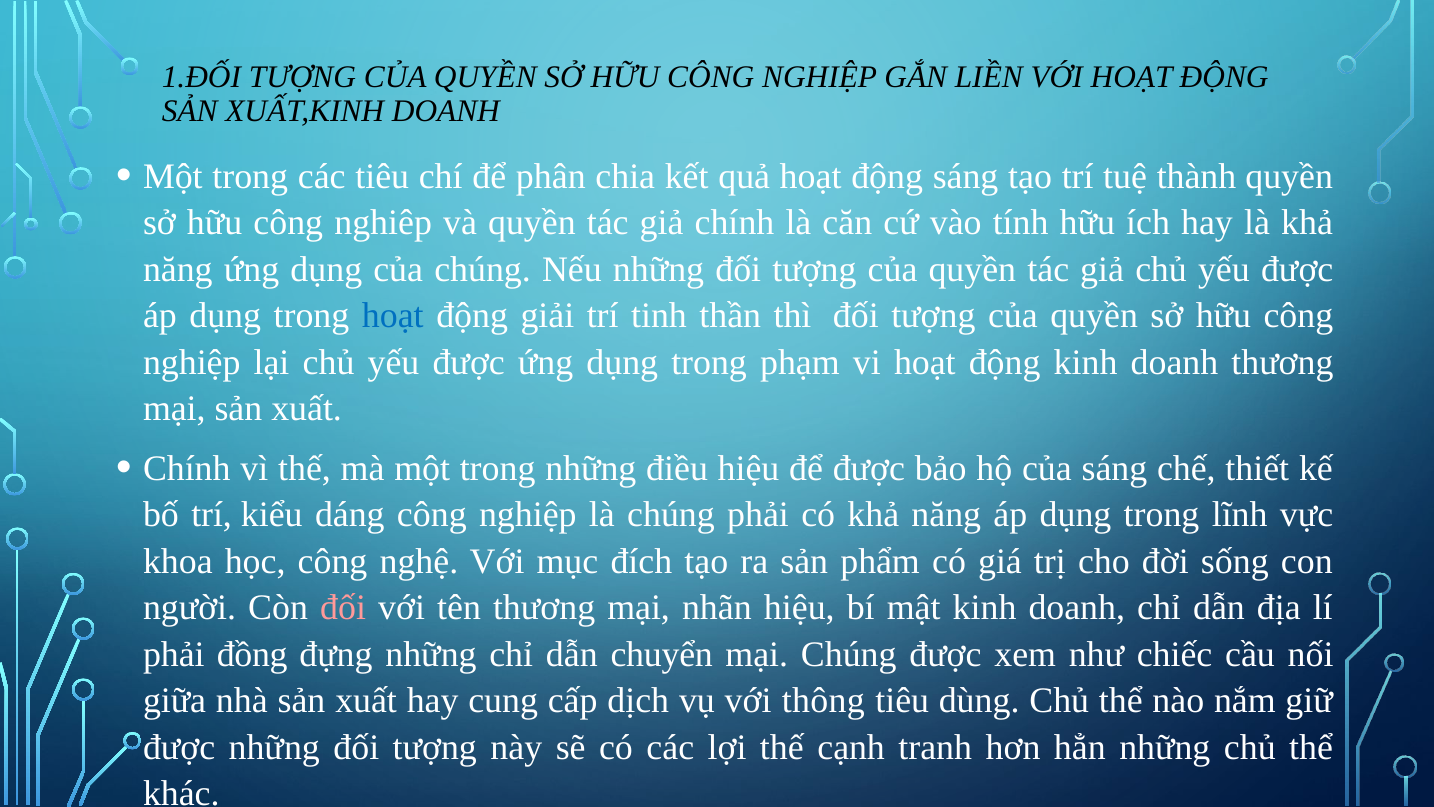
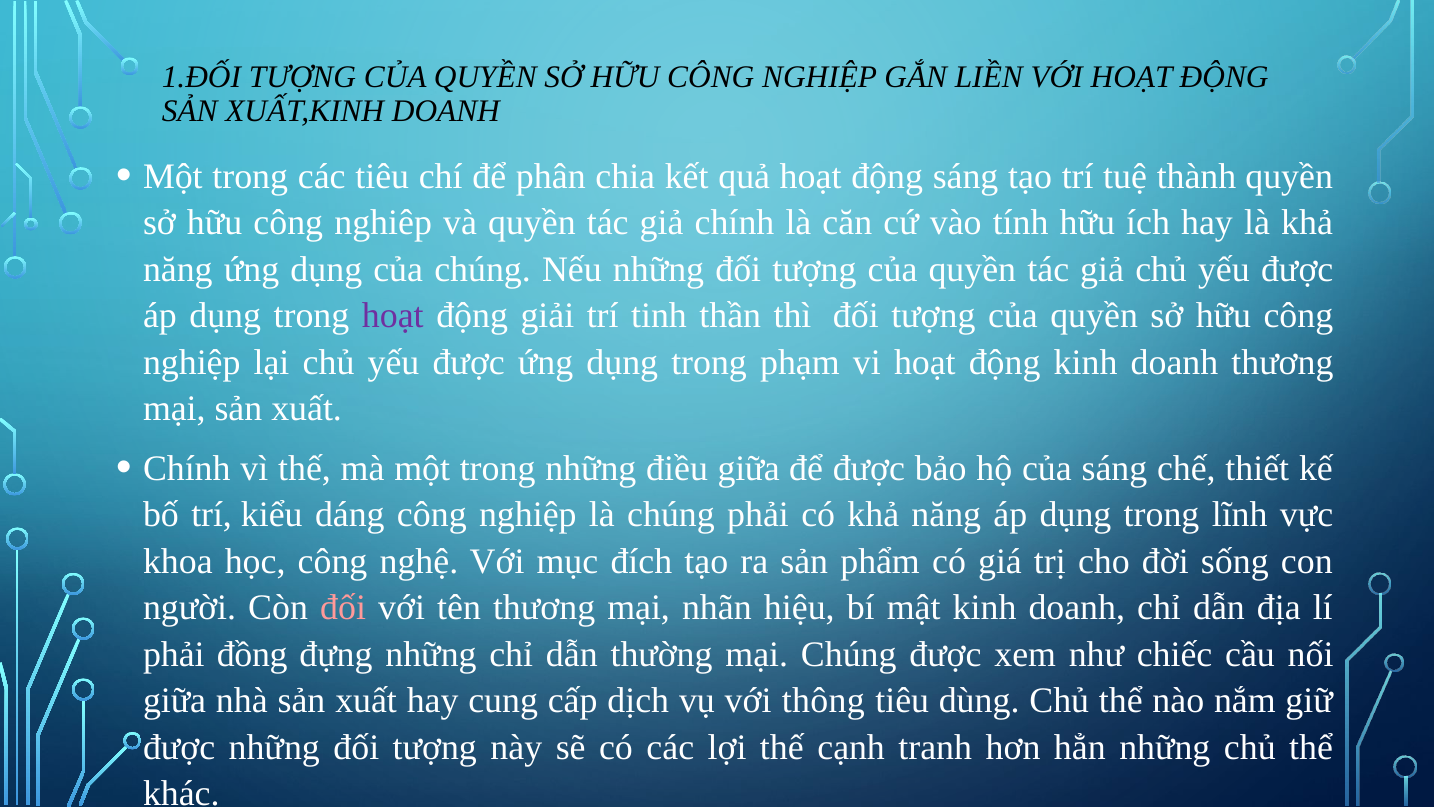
hoạt at (393, 316) colour: blue -> purple
điều hiệu: hiệu -> giữa
chuyển: chuyển -> thường
